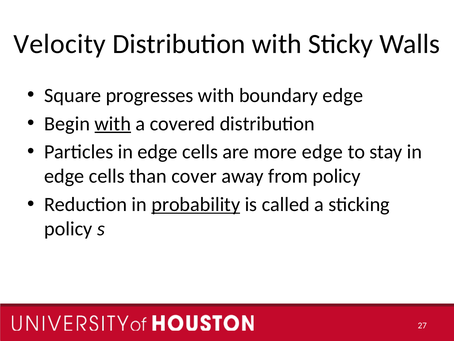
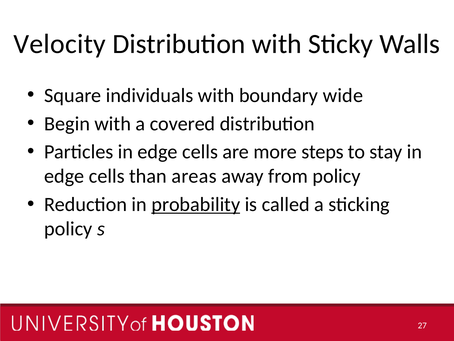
progresses: progresses -> individuals
boundary edge: edge -> wide
with at (113, 123) underline: present -> none
more edge: edge -> steps
cover: cover -> areas
